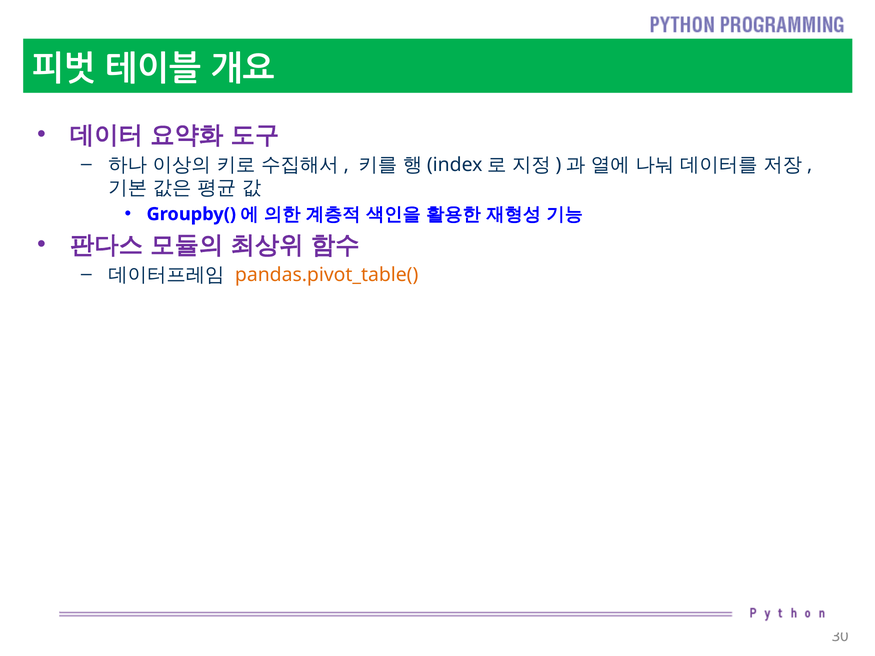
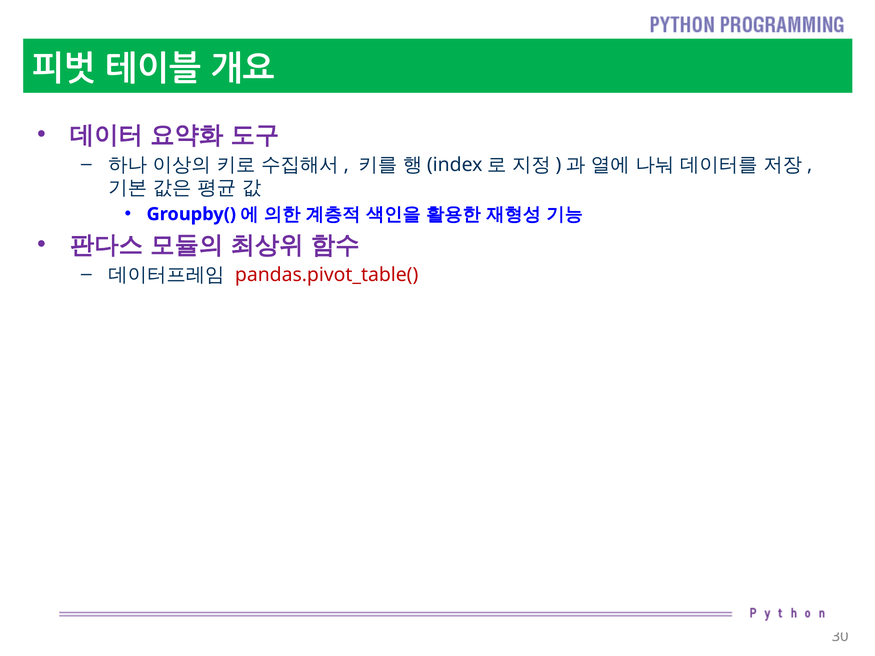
pandas.pivot_table( colour: orange -> red
